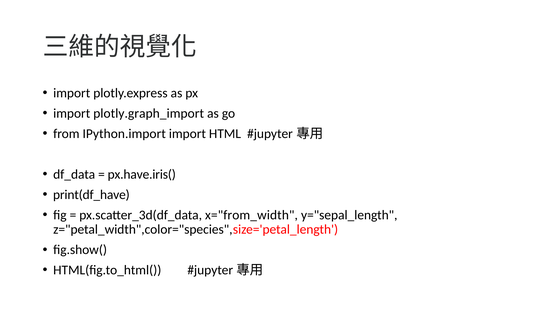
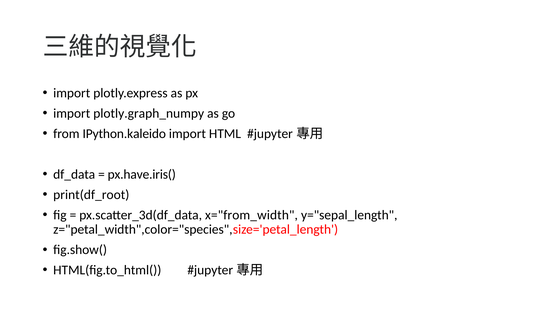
plotly.graph_import: plotly.graph_import -> plotly.graph_numpy
IPython.import: IPython.import -> IPython.kaleido
print(df_have: print(df_have -> print(df_root
